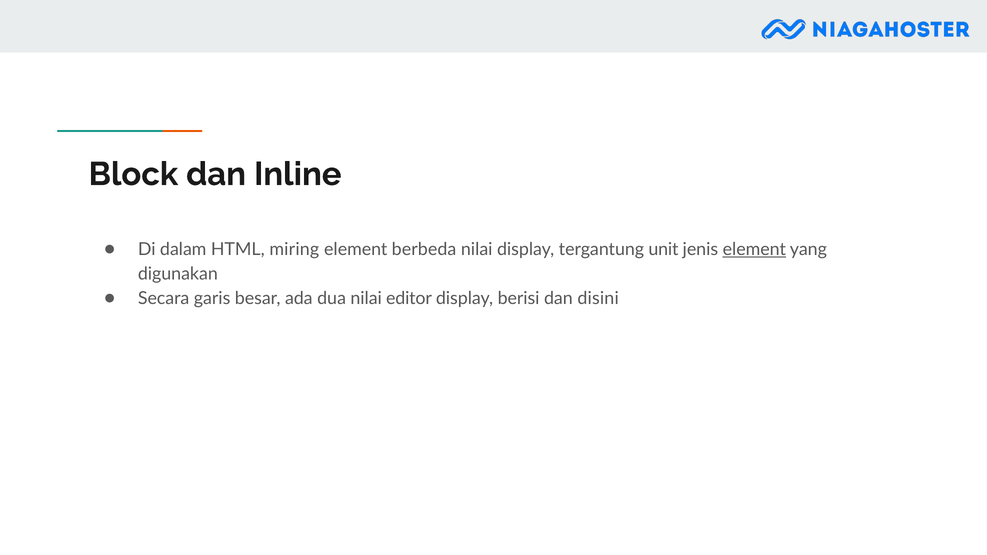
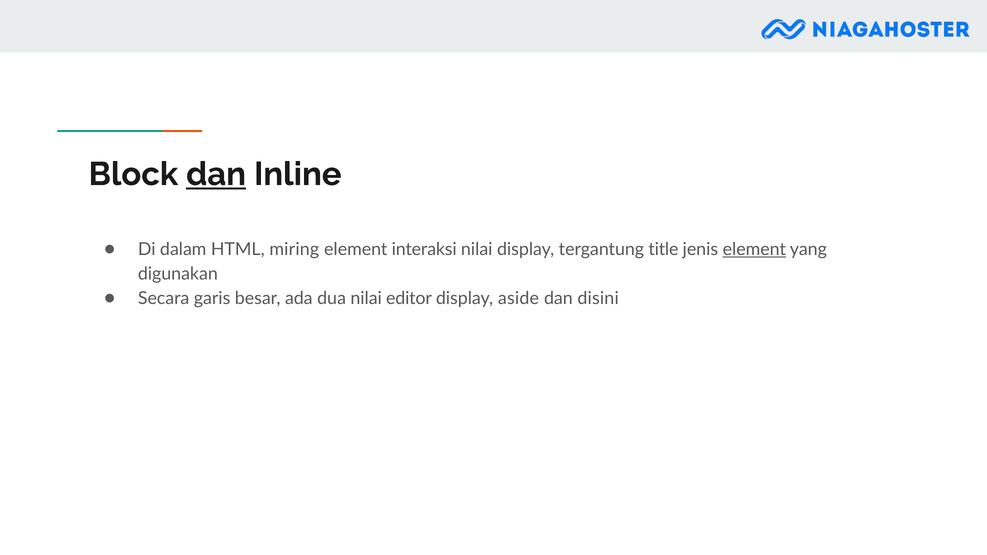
dan at (216, 174) underline: none -> present
berbeda: berbeda -> interaksi
unit: unit -> title
berisi: berisi -> aside
